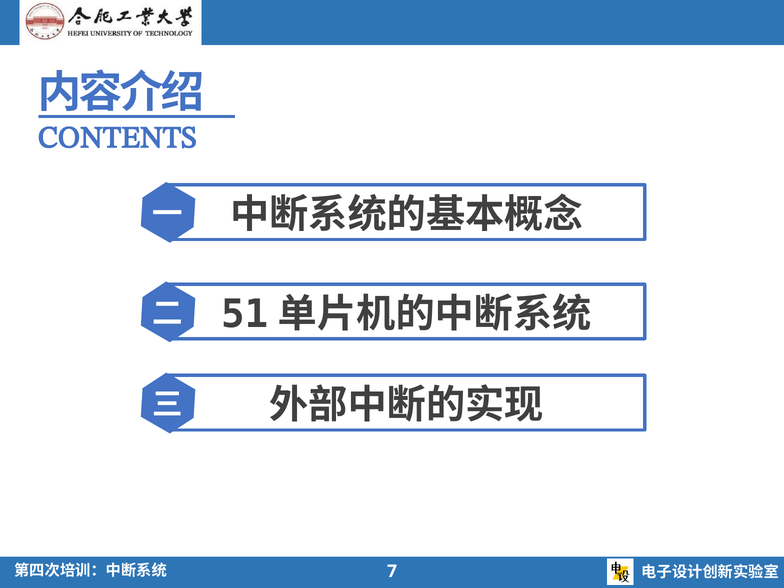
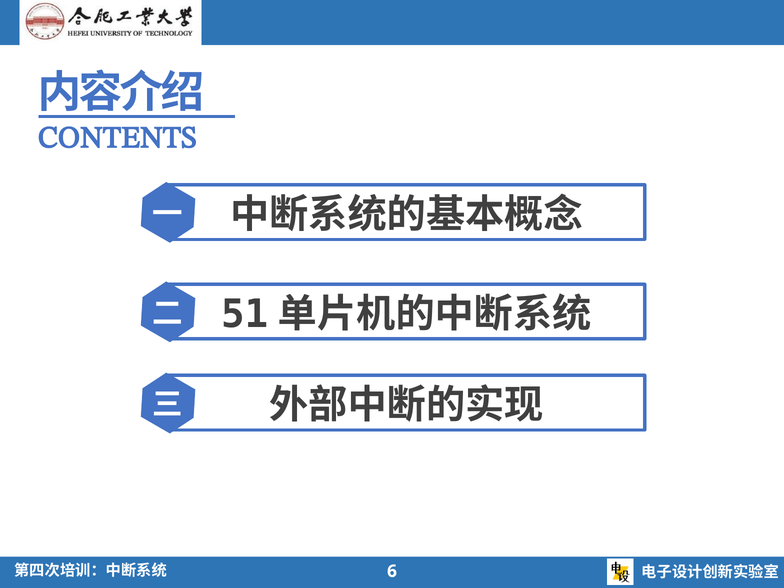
7: 7 -> 6
